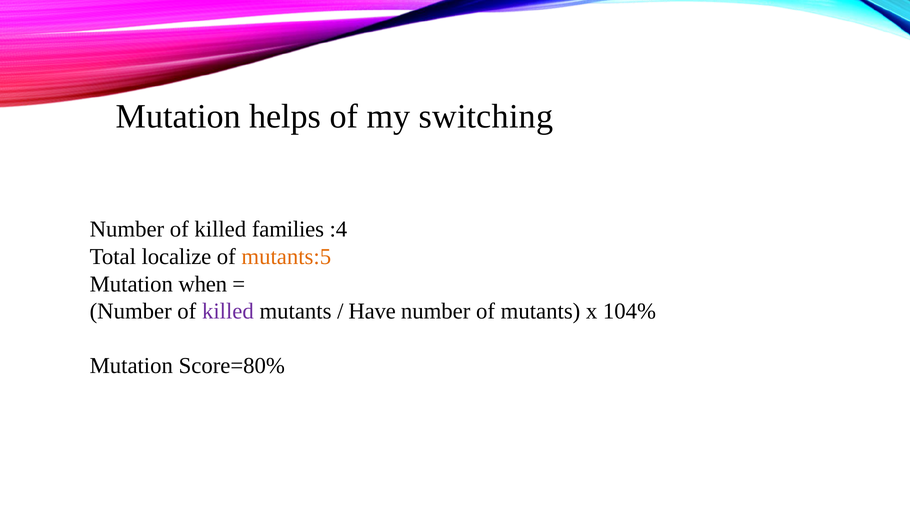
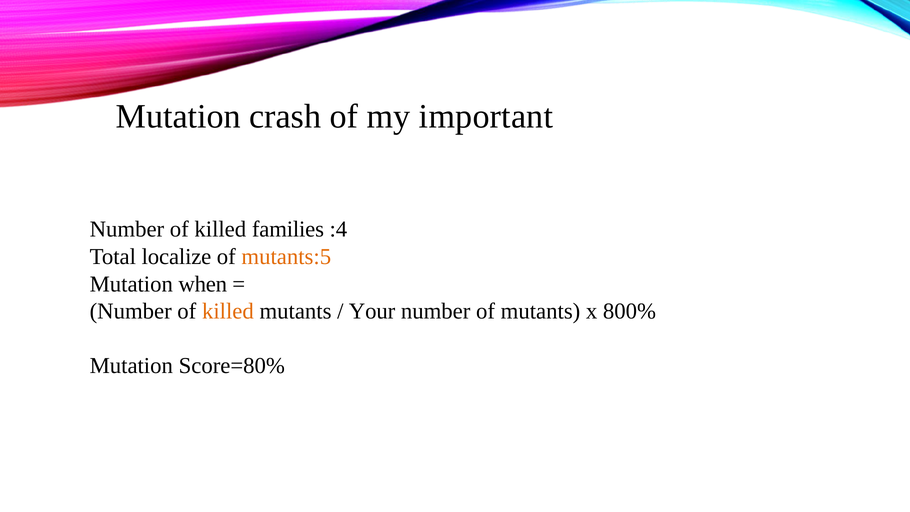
helps: helps -> crash
switching: switching -> important
killed at (228, 311) colour: purple -> orange
Have: Have -> Your
104%: 104% -> 800%
